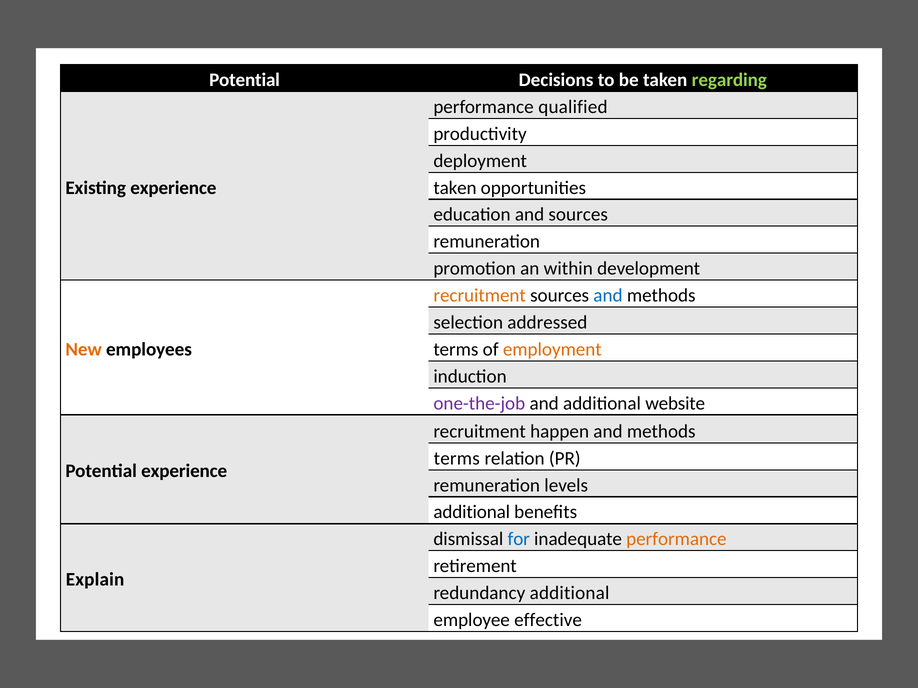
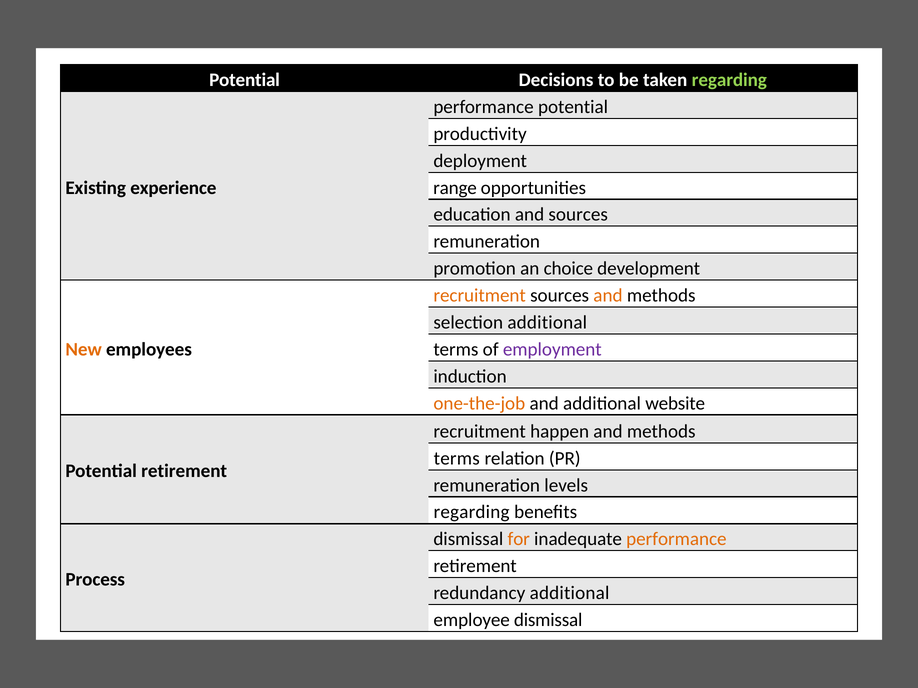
performance qualified: qualified -> potential
taken at (455, 188): taken -> range
within: within -> choice
and at (608, 296) colour: blue -> orange
selection addressed: addressed -> additional
employment colour: orange -> purple
one-the-job colour: purple -> orange
Potential experience: experience -> retirement
additional at (472, 513): additional -> regarding
for colour: blue -> orange
Explain: Explain -> Process
employee effective: effective -> dismissal
